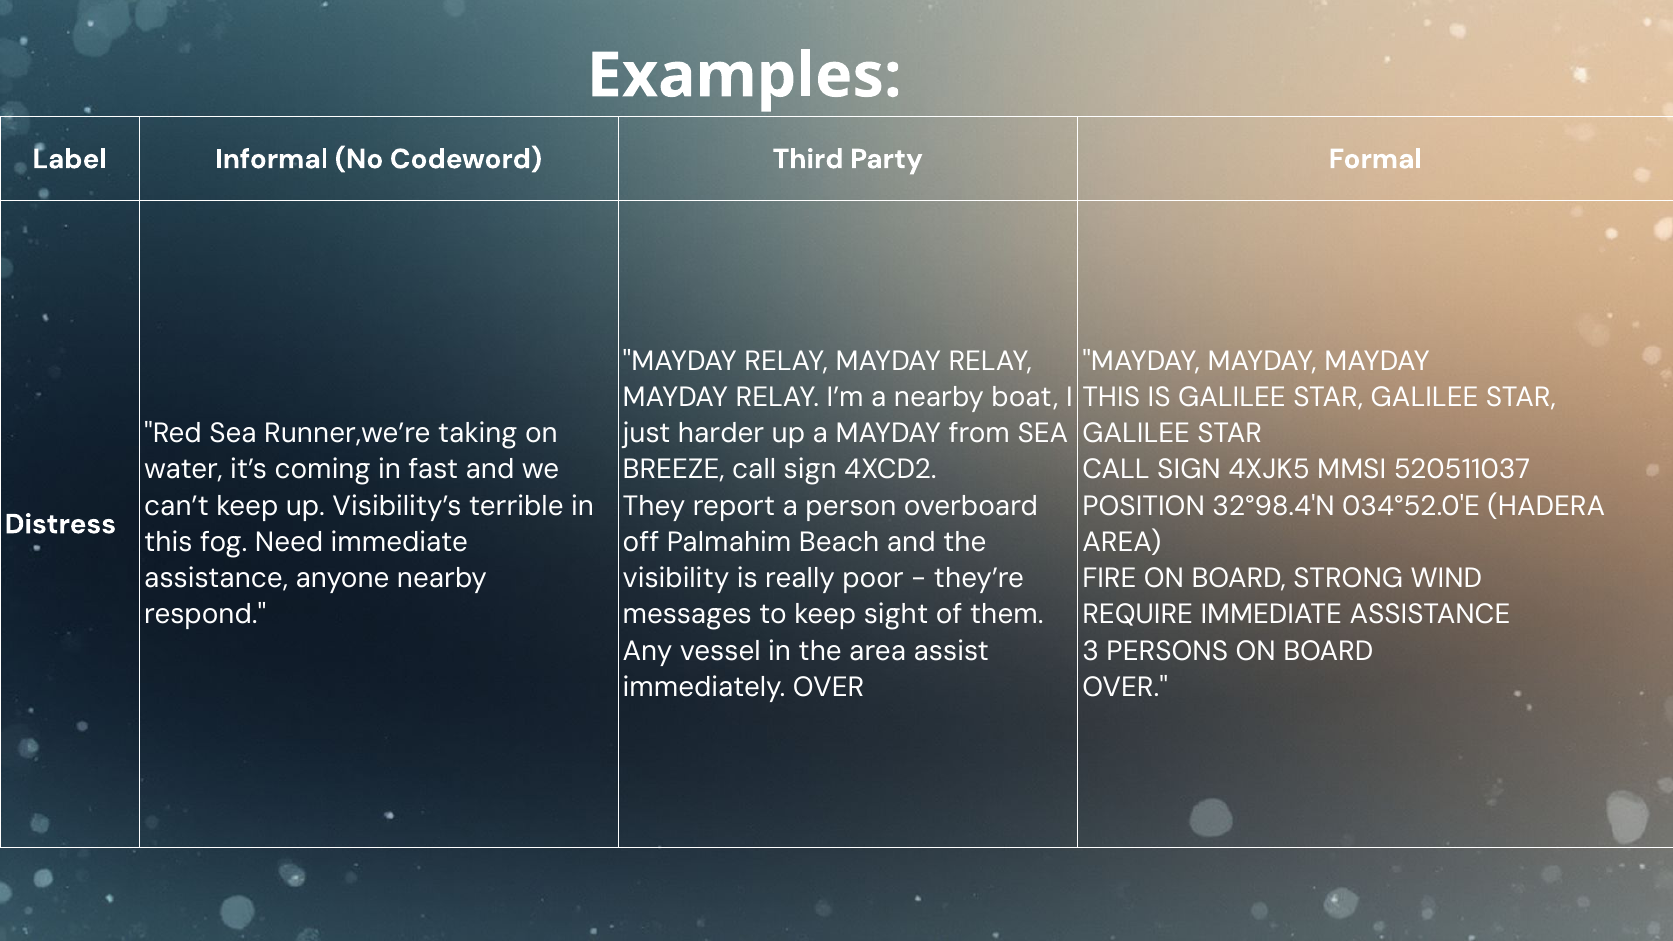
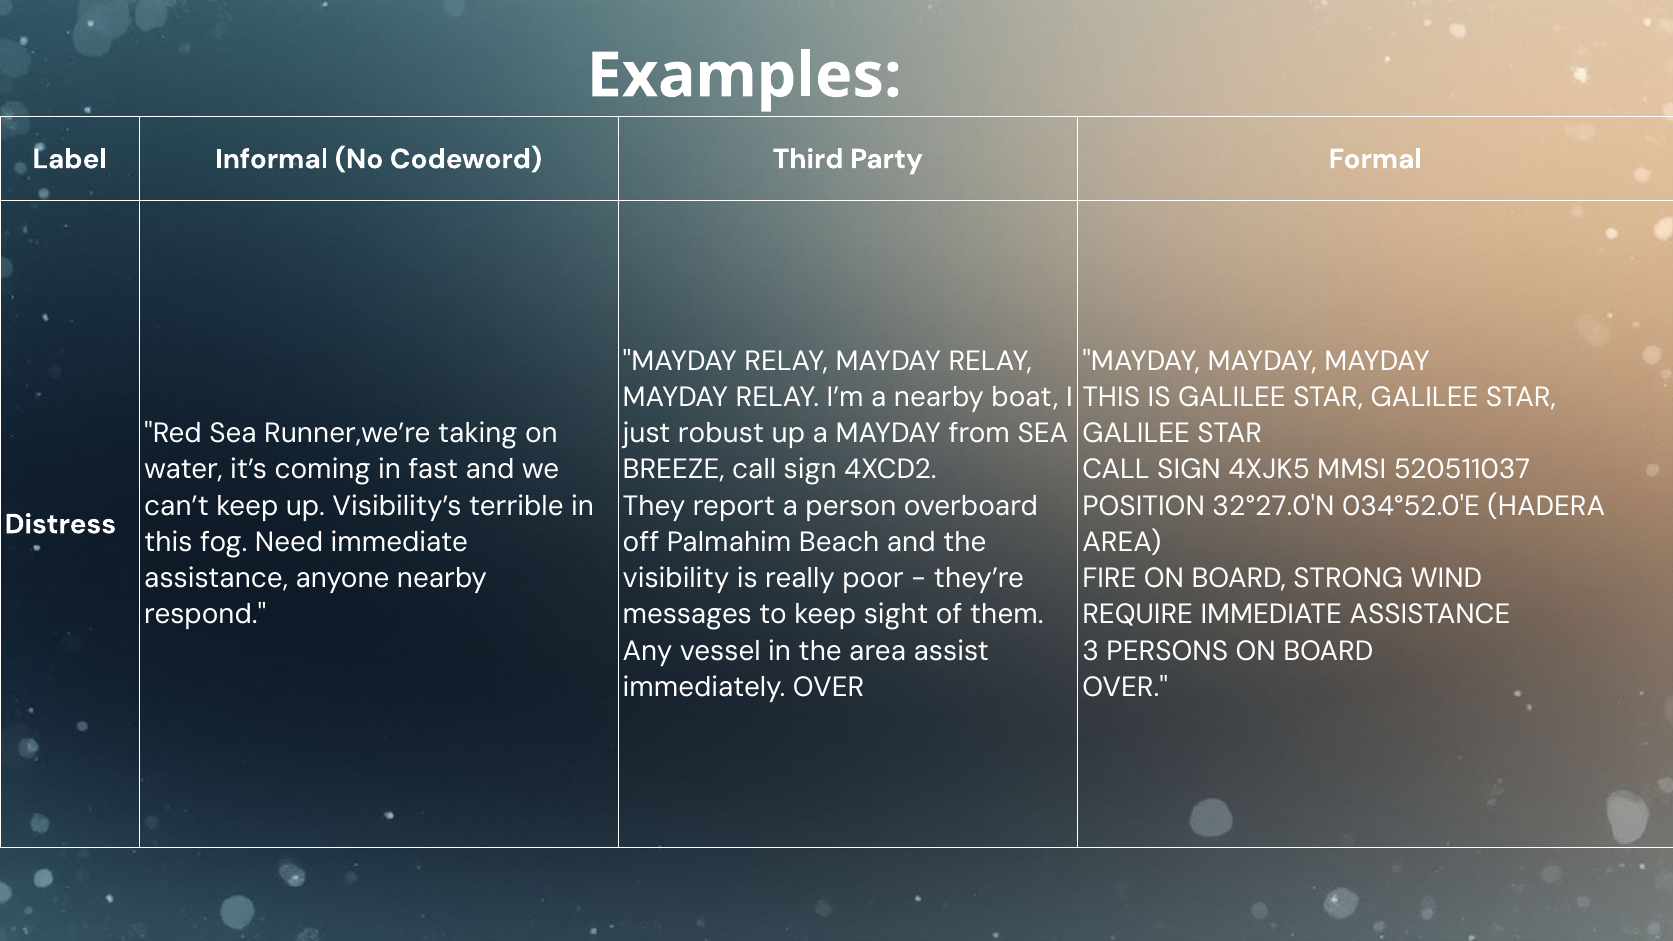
harder: harder -> robust
32°98.4'N: 32°98.4'N -> 32°27.0'N
